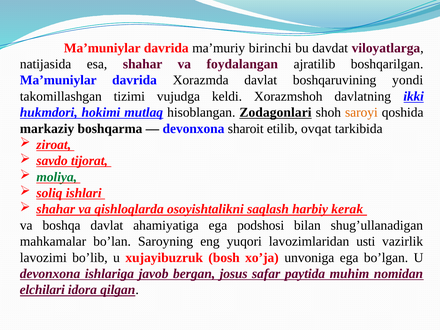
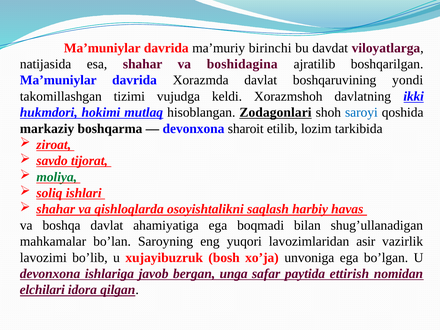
foydalangan: foydalangan -> boshidagina
saroyi colour: orange -> blue
ovqat: ovqat -> lozim
kеrak: kеrak -> havas
podshosi: podshosi -> boqmadi
usti: usti -> asir
josus: josus -> unga
muhim: muhim -> ettirish
